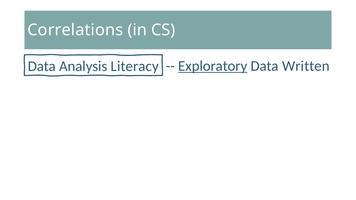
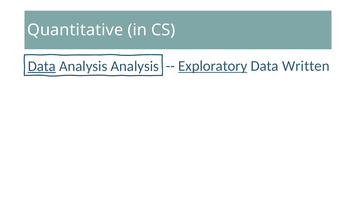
Correlations: Correlations -> Quantitative
Data at (42, 66) underline: none -> present
Analysis Literacy: Literacy -> Analysis
